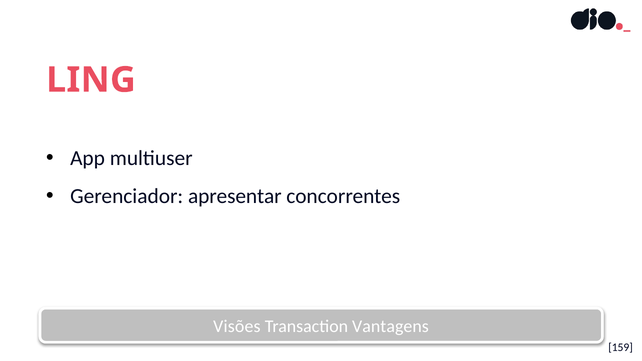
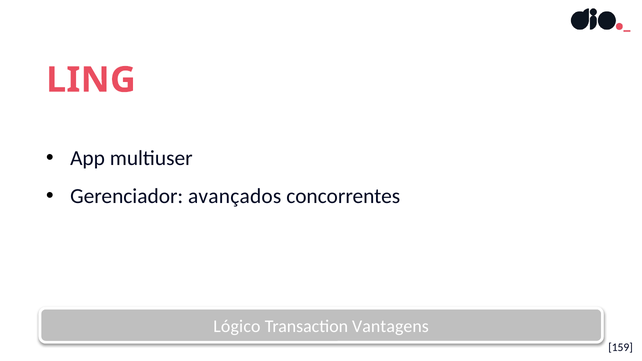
apresentar: apresentar -> avançados
Visões: Visões -> Lógico
